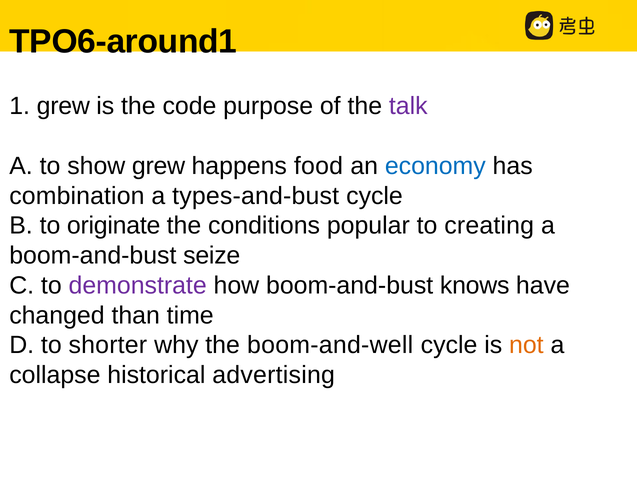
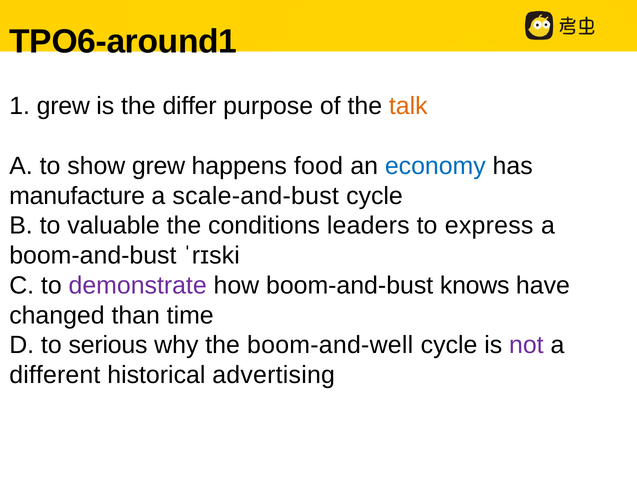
code: code -> differ
talk colour: purple -> orange
combination: combination -> manufacture
types-and-bust: types-and-bust -> scale-and-bust
originate: originate -> valuable
popular: popular -> leaders
creating: creating -> express
seize: seize -> ˈrɪski
shorter: shorter -> serious
not colour: orange -> purple
collapse: collapse -> different
